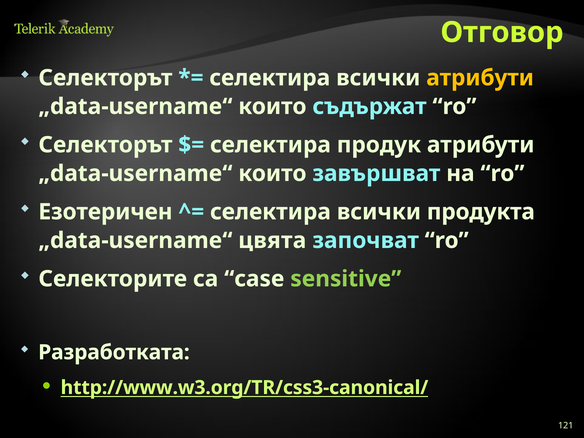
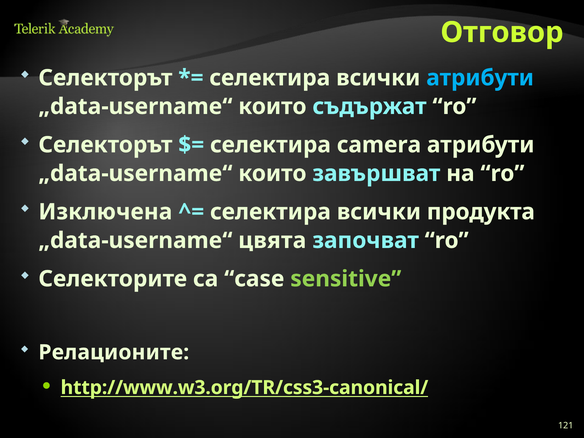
атрибути at (480, 78) colour: yellow -> light blue
продук: продук -> camera
Езотеричен: Езотеричен -> Изключена
Разработката: Разработката -> Релационите
